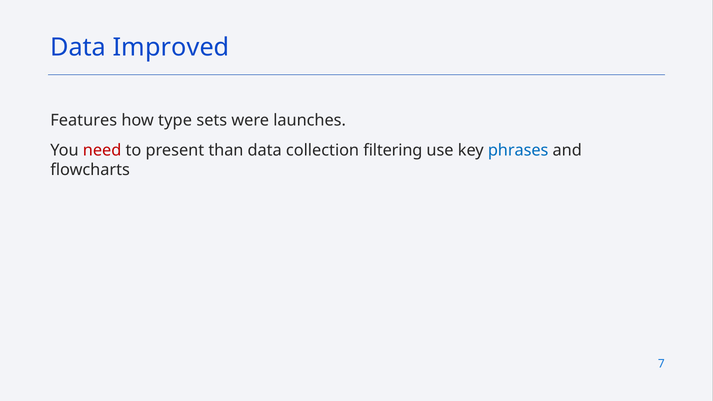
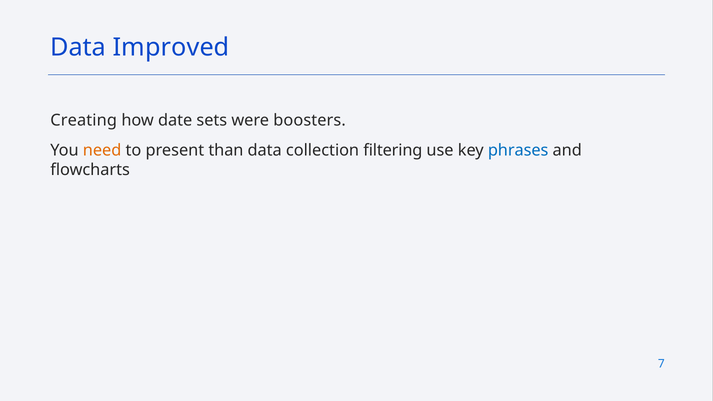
Features: Features -> Creating
type: type -> date
launches: launches -> boosters
need colour: red -> orange
